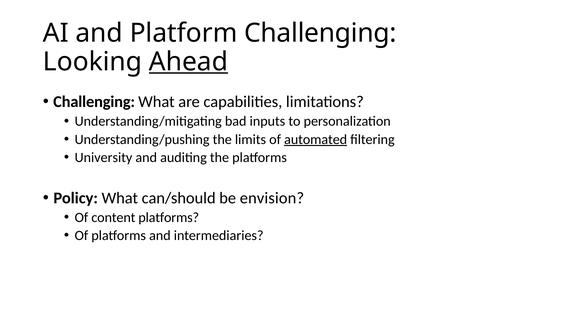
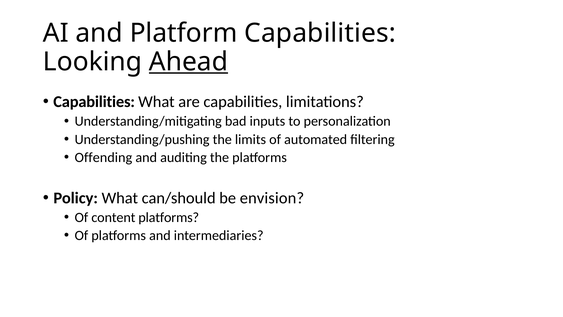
Platform Challenging: Challenging -> Capabilities
Challenging at (94, 102): Challenging -> Capabilities
automated underline: present -> none
University: University -> Offending
